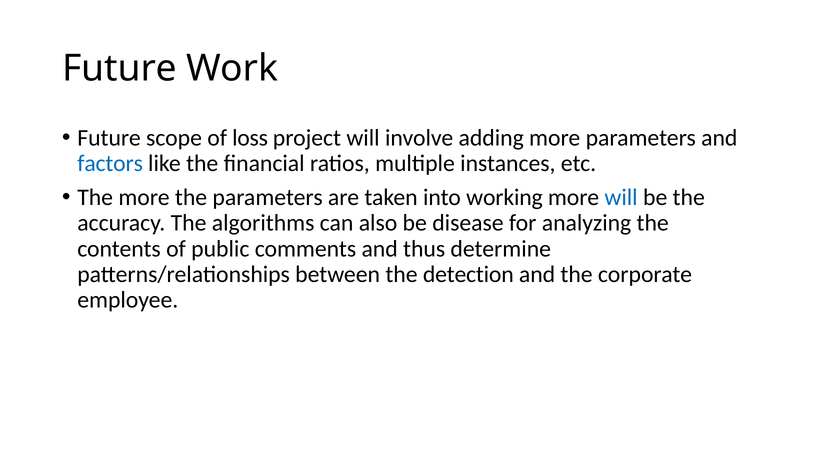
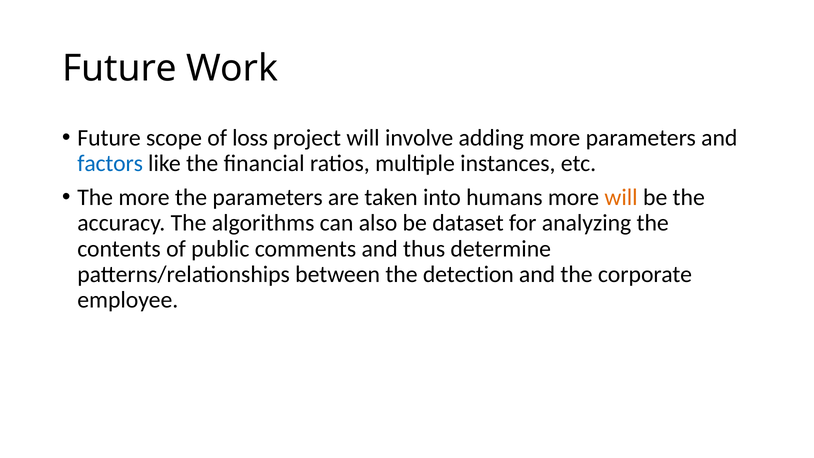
working: working -> humans
will at (621, 197) colour: blue -> orange
disease: disease -> dataset
